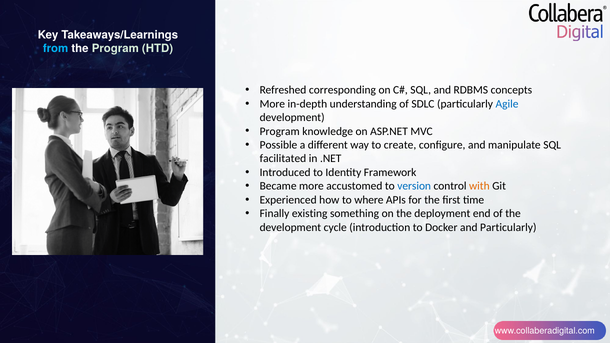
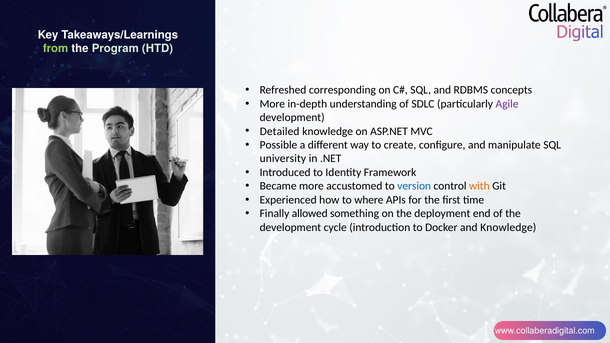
from colour: light blue -> light green
Agile colour: blue -> purple
Program at (280, 131): Program -> Detailed
facilitated: facilitated -> university
existing: existing -> allowed
and Particularly: Particularly -> Knowledge
